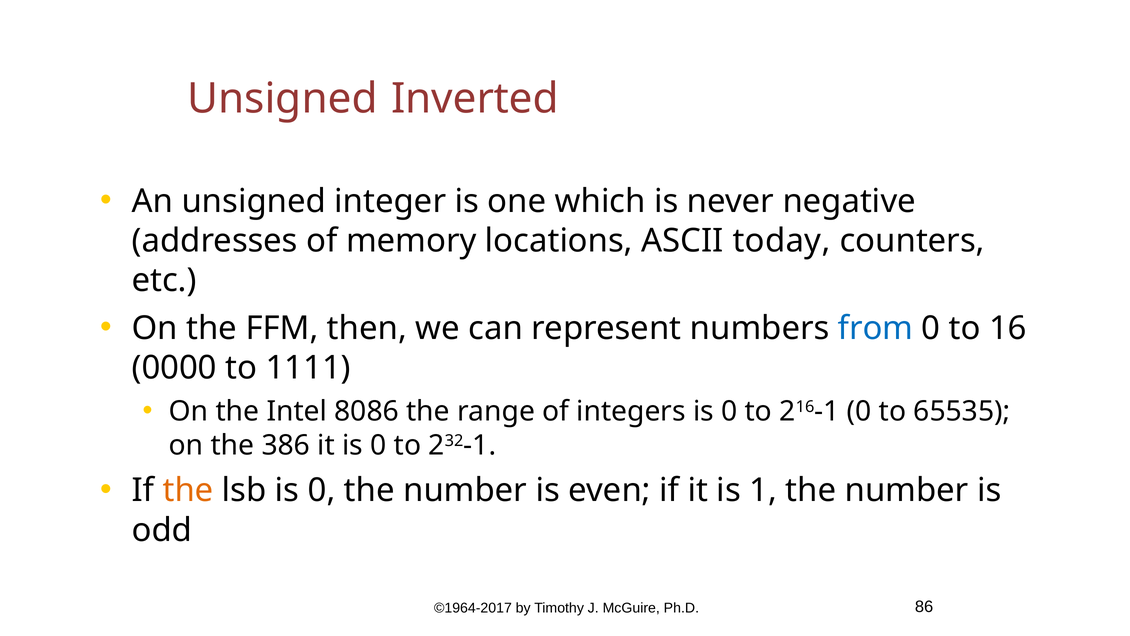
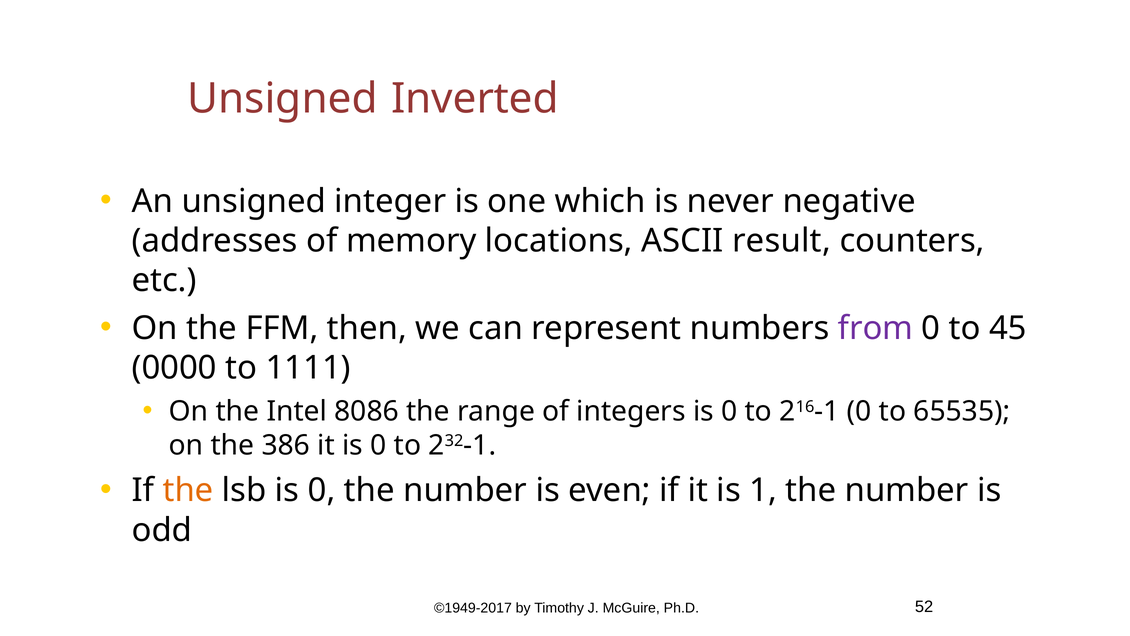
today: today -> result
from colour: blue -> purple
16: 16 -> 45
©1964-2017: ©1964-2017 -> ©1949-2017
86: 86 -> 52
